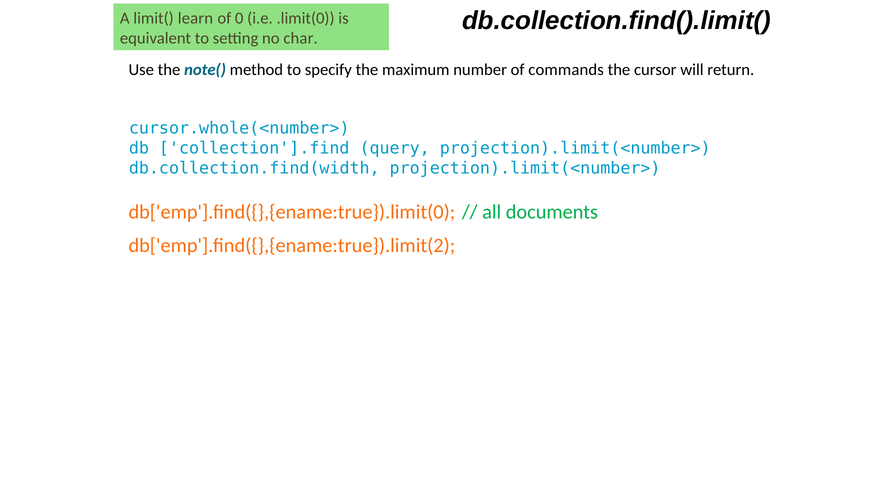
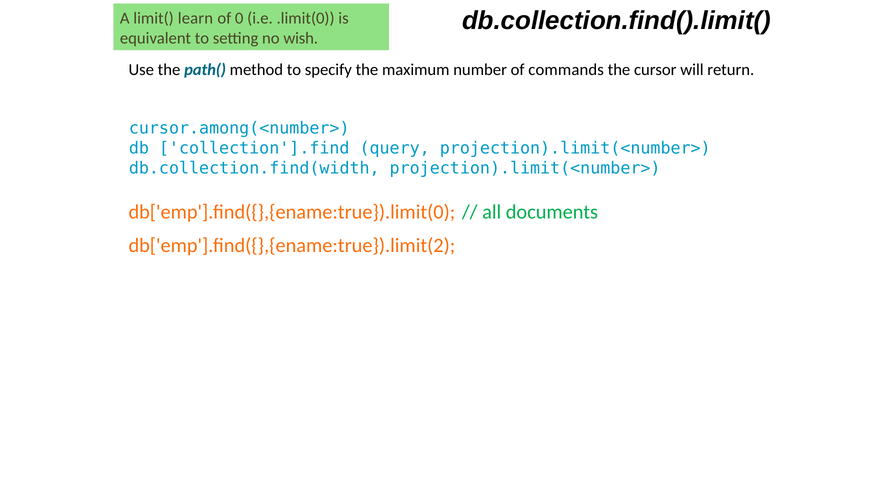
char: char -> wish
note(: note( -> path(
cursor.whole(<number>: cursor.whole(<number> -> cursor.among(<number>
